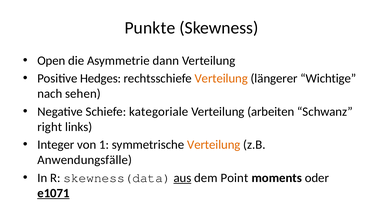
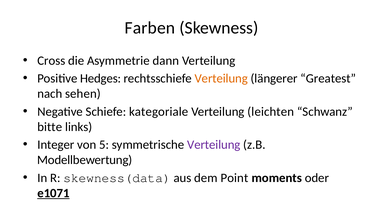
Punkte: Punkte -> Farben
Open: Open -> Cross
Wichtige: Wichtige -> Greatest
arbeiten: arbeiten -> leichten
right: right -> bitte
1: 1 -> 5
Verteilung at (214, 145) colour: orange -> purple
Anwendungsfälle: Anwendungsfälle -> Modellbewertung
aus underline: present -> none
